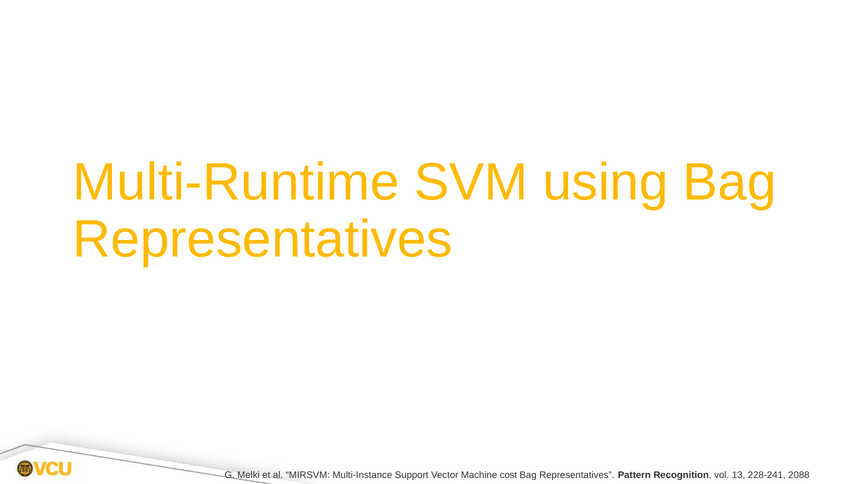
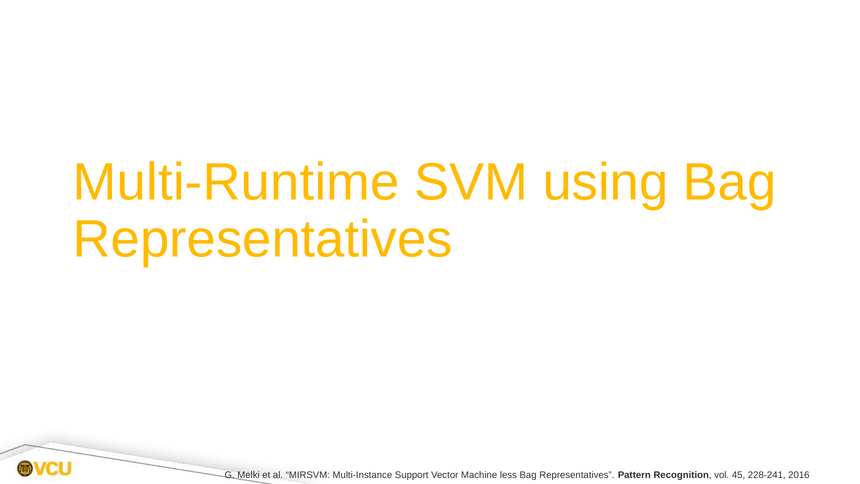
cost: cost -> less
13: 13 -> 45
2088: 2088 -> 2016
